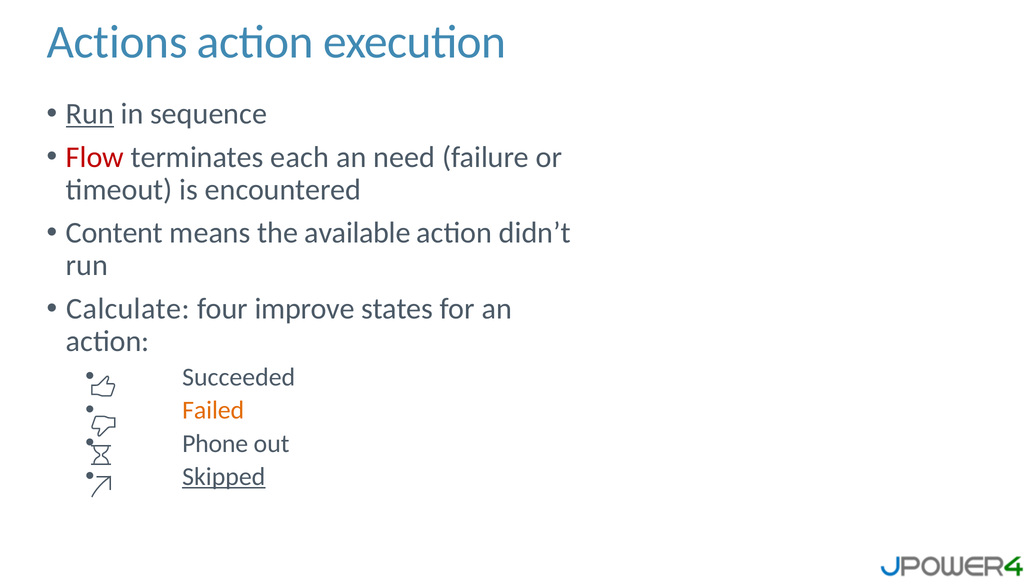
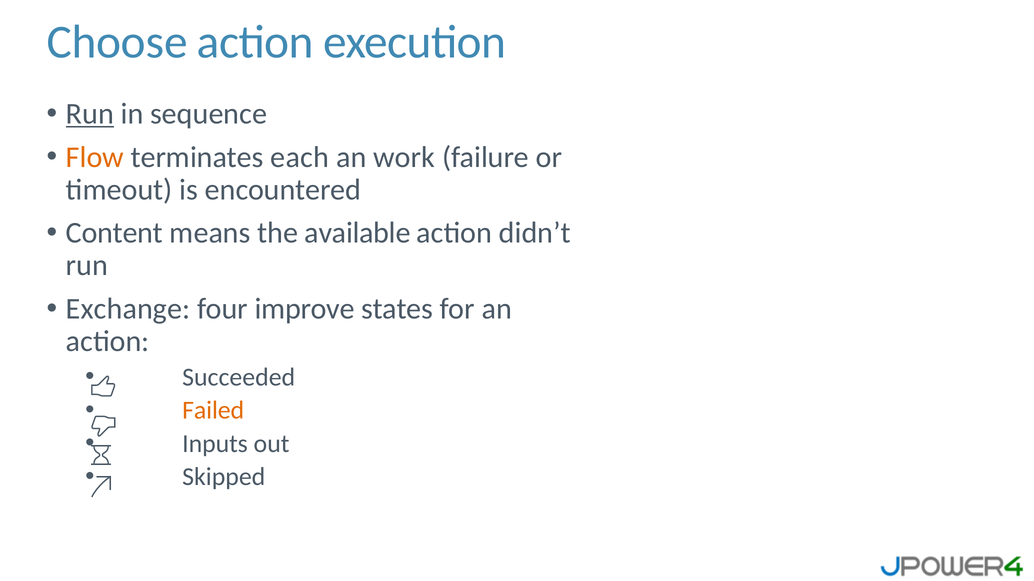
Actions: Actions -> Choose
Flow colour: red -> orange
need: need -> work
Calculate: Calculate -> Exchange
Phone: Phone -> Inputs
Skipped underline: present -> none
